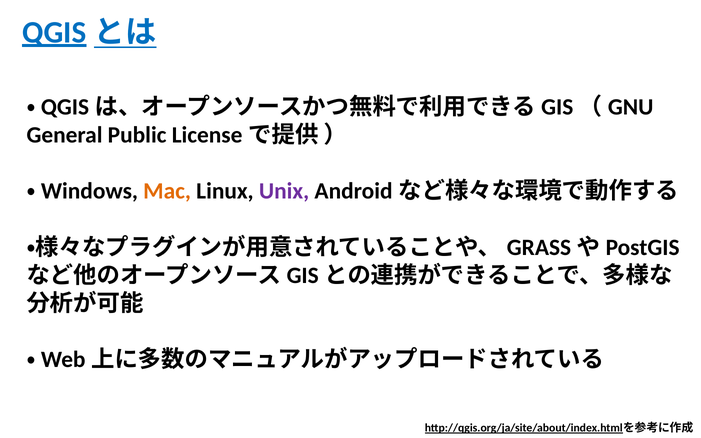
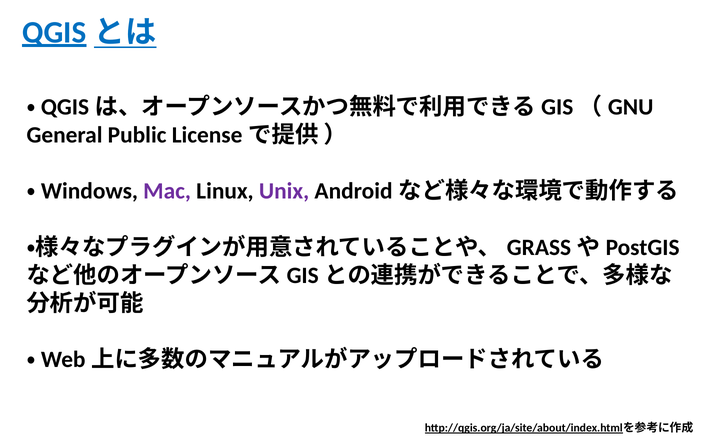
Mac colour: orange -> purple
